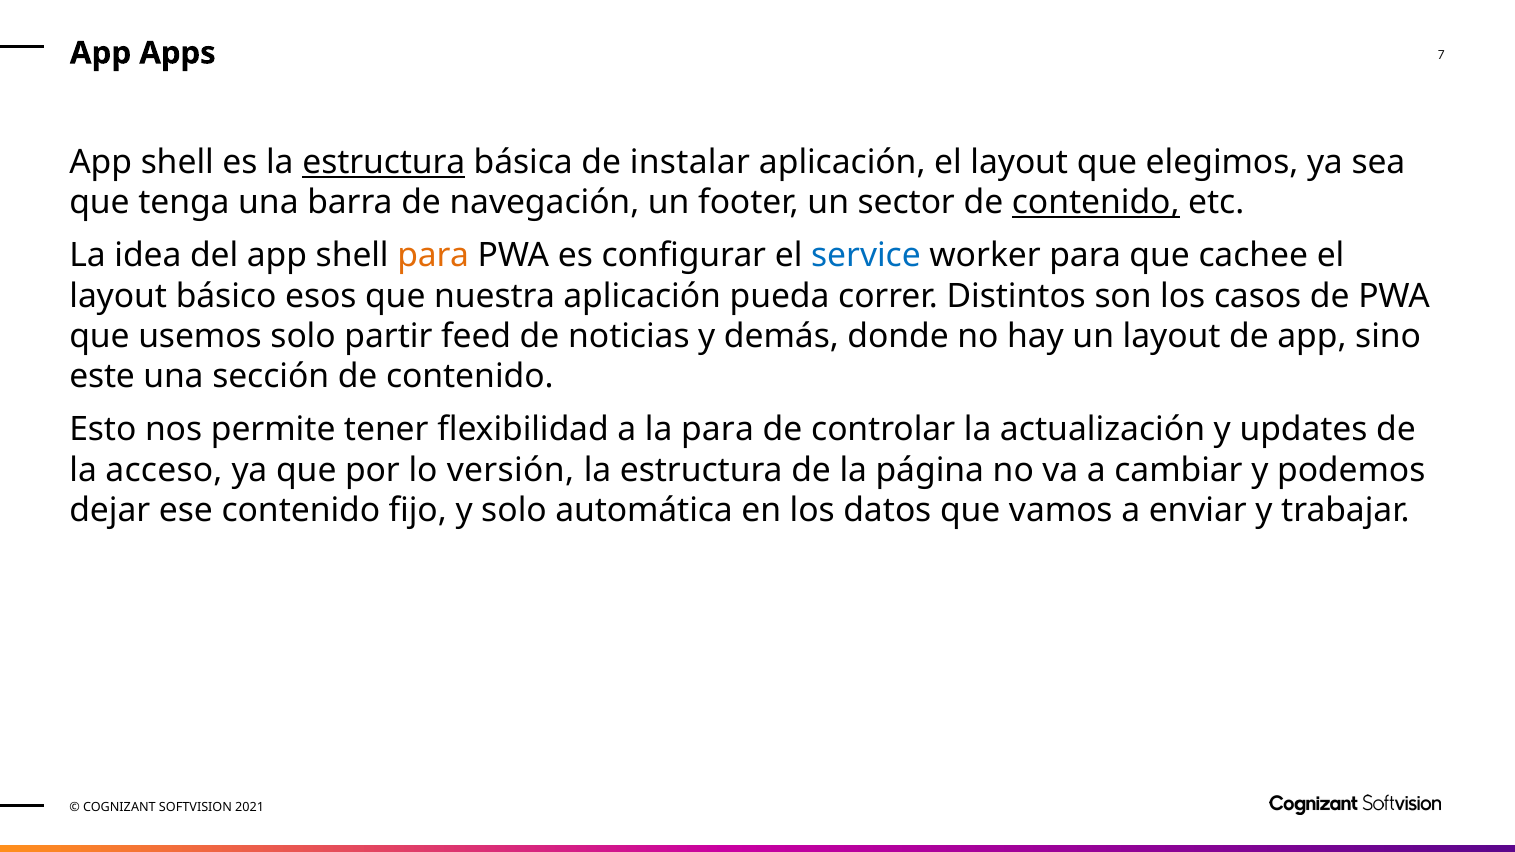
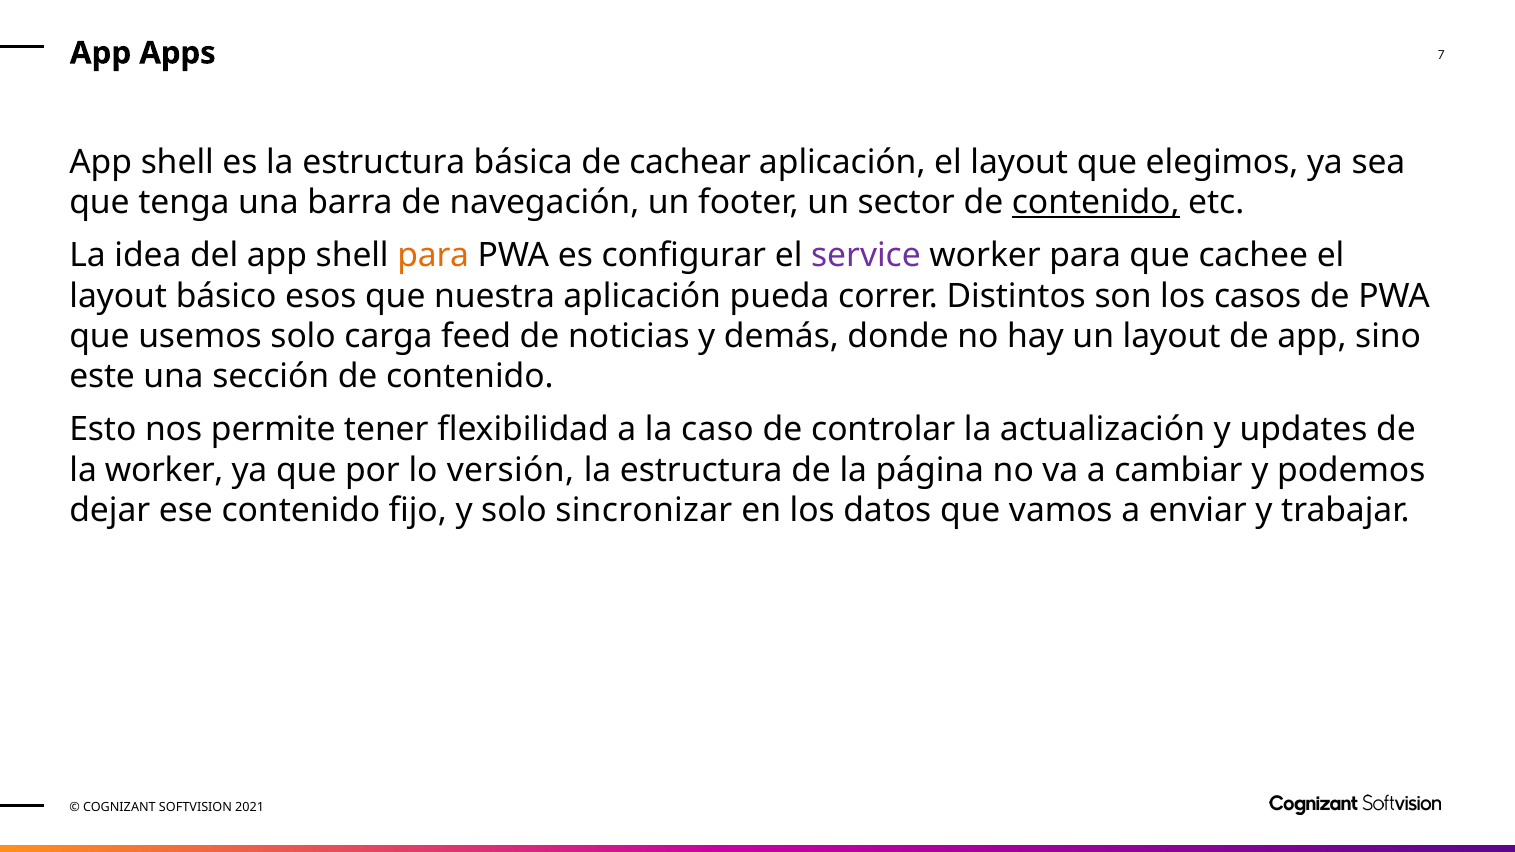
estructura at (384, 162) underline: present -> none
instalar: instalar -> cachear
service colour: blue -> purple
partir: partir -> carga
la para: para -> caso
la acceso: acceso -> worker
automática: automática -> sincronizar
